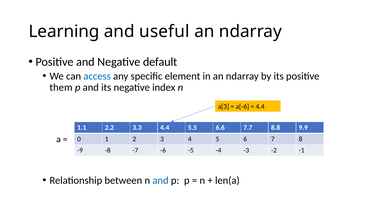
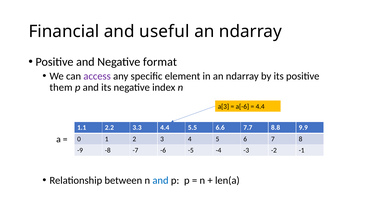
Learning: Learning -> Financial
default: default -> format
access colour: blue -> purple
